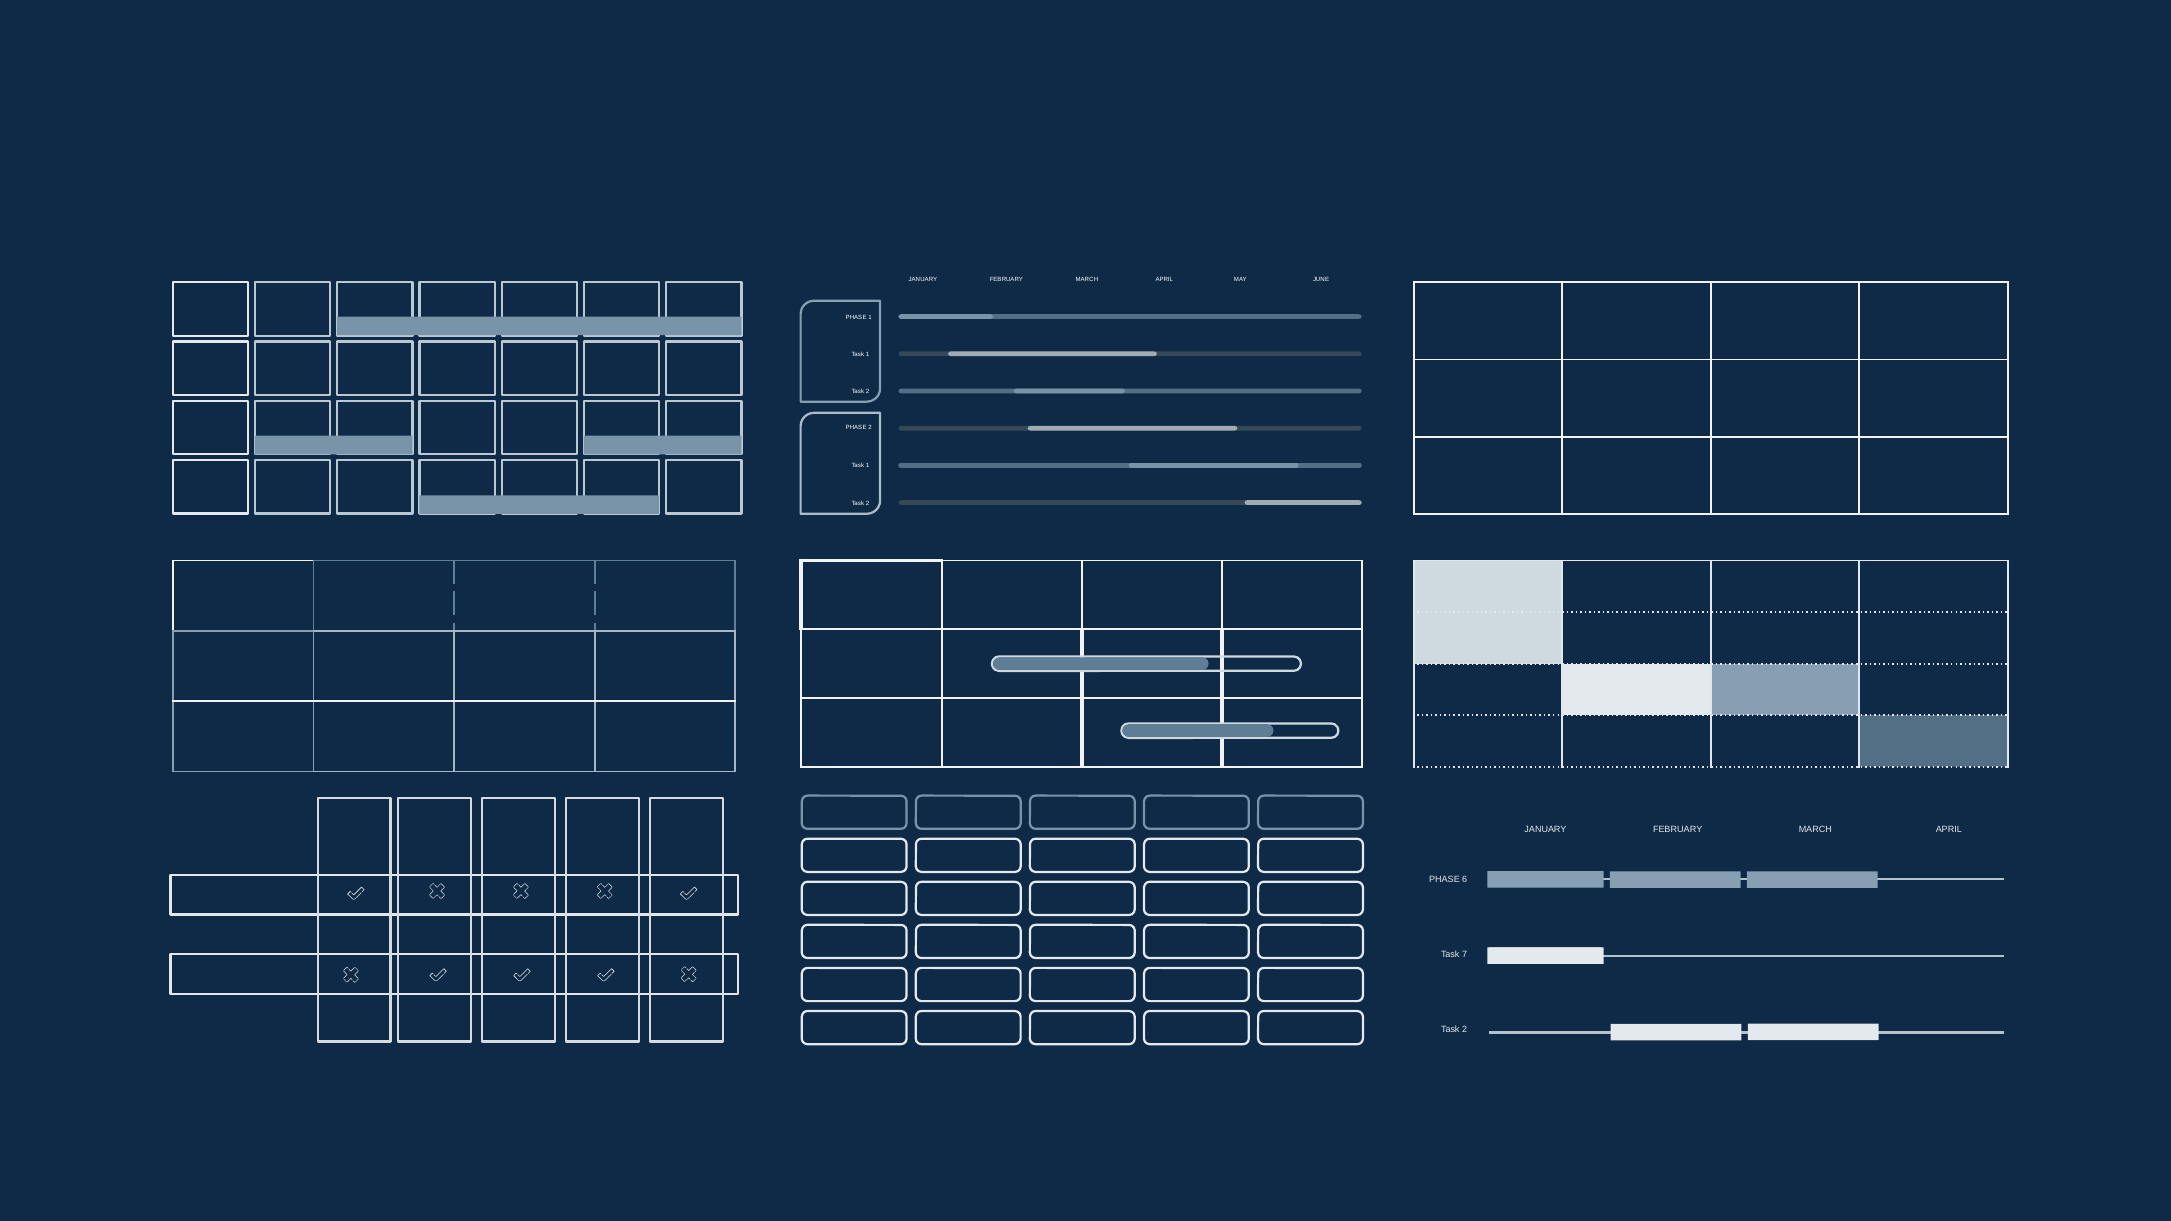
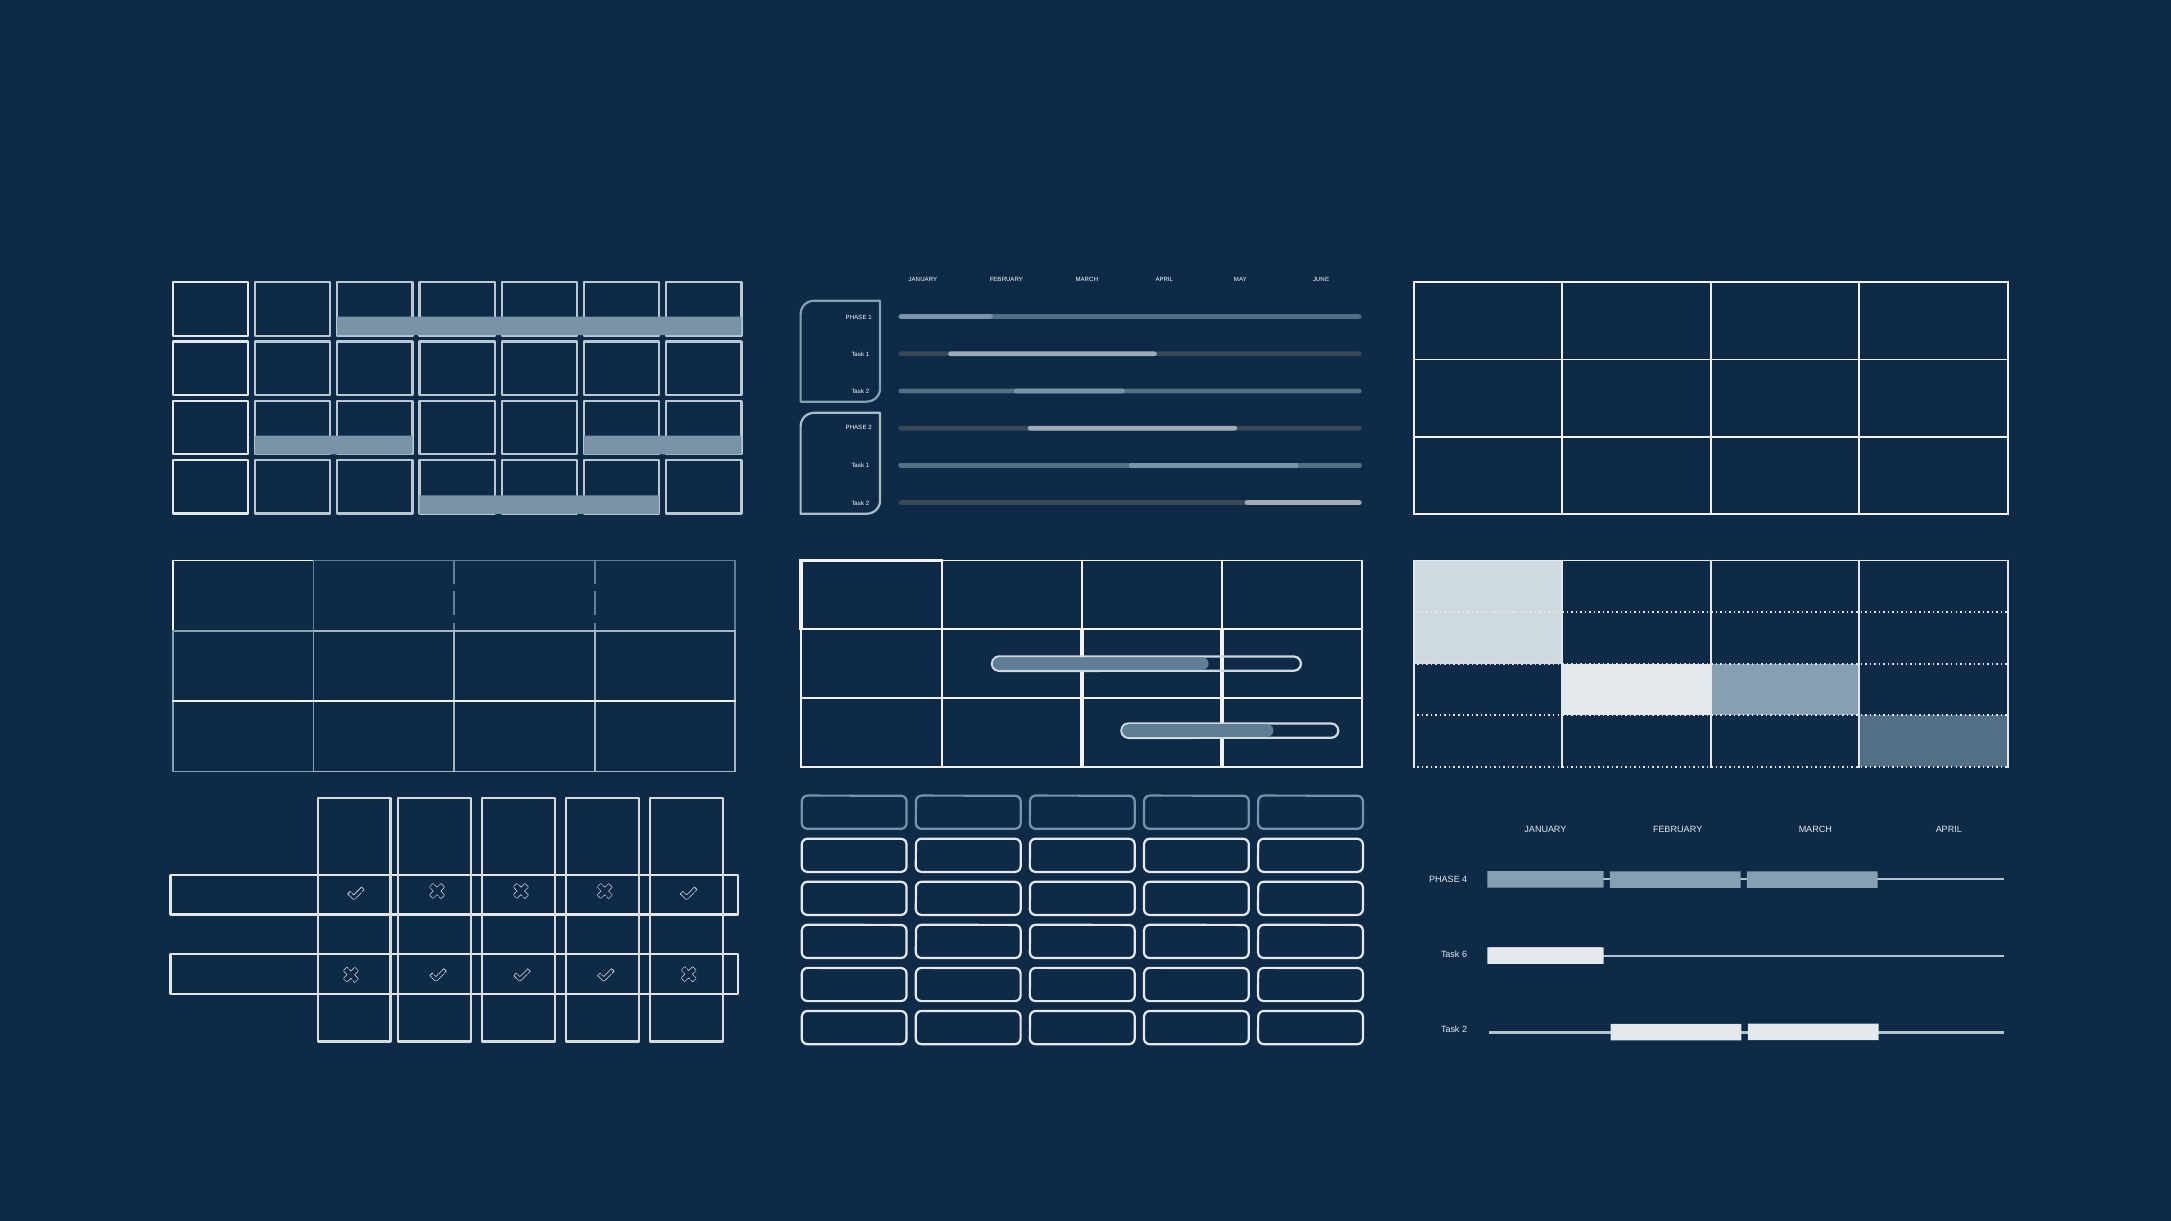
6: 6 -> 4
7: 7 -> 6
